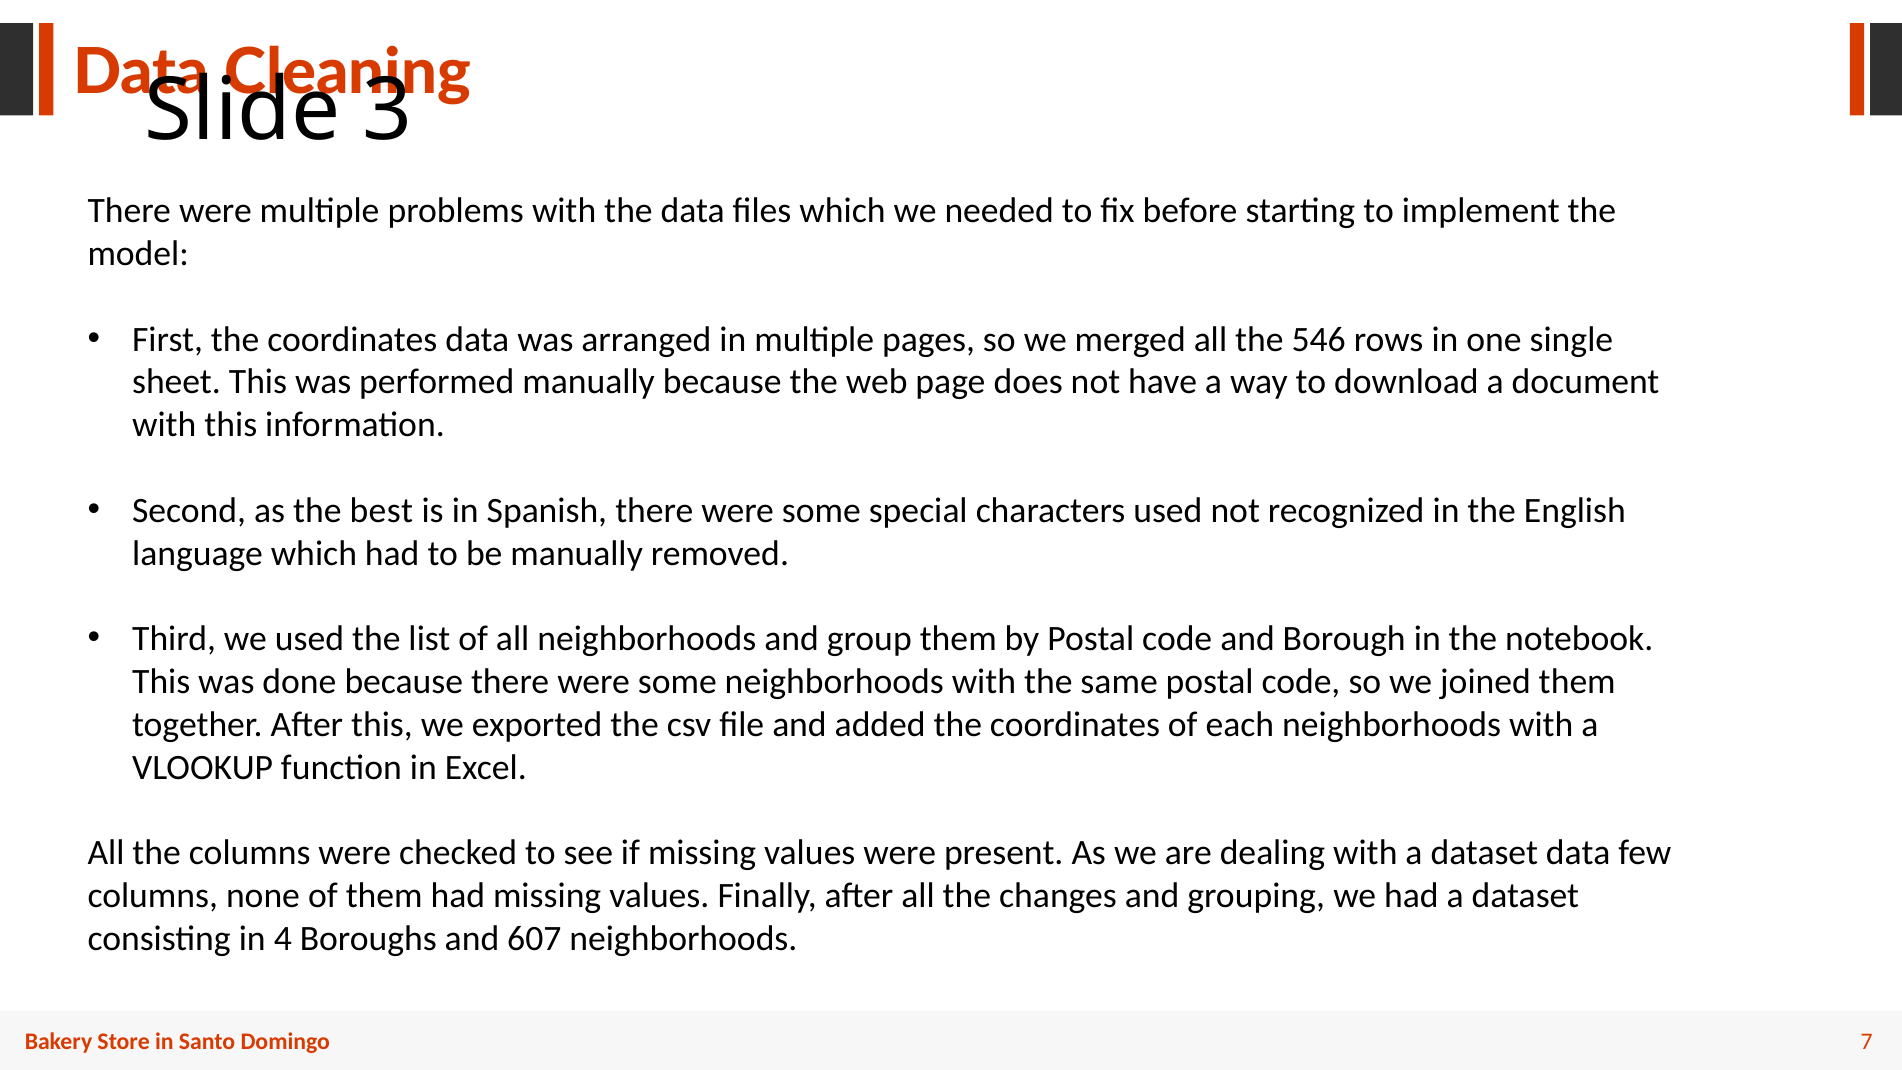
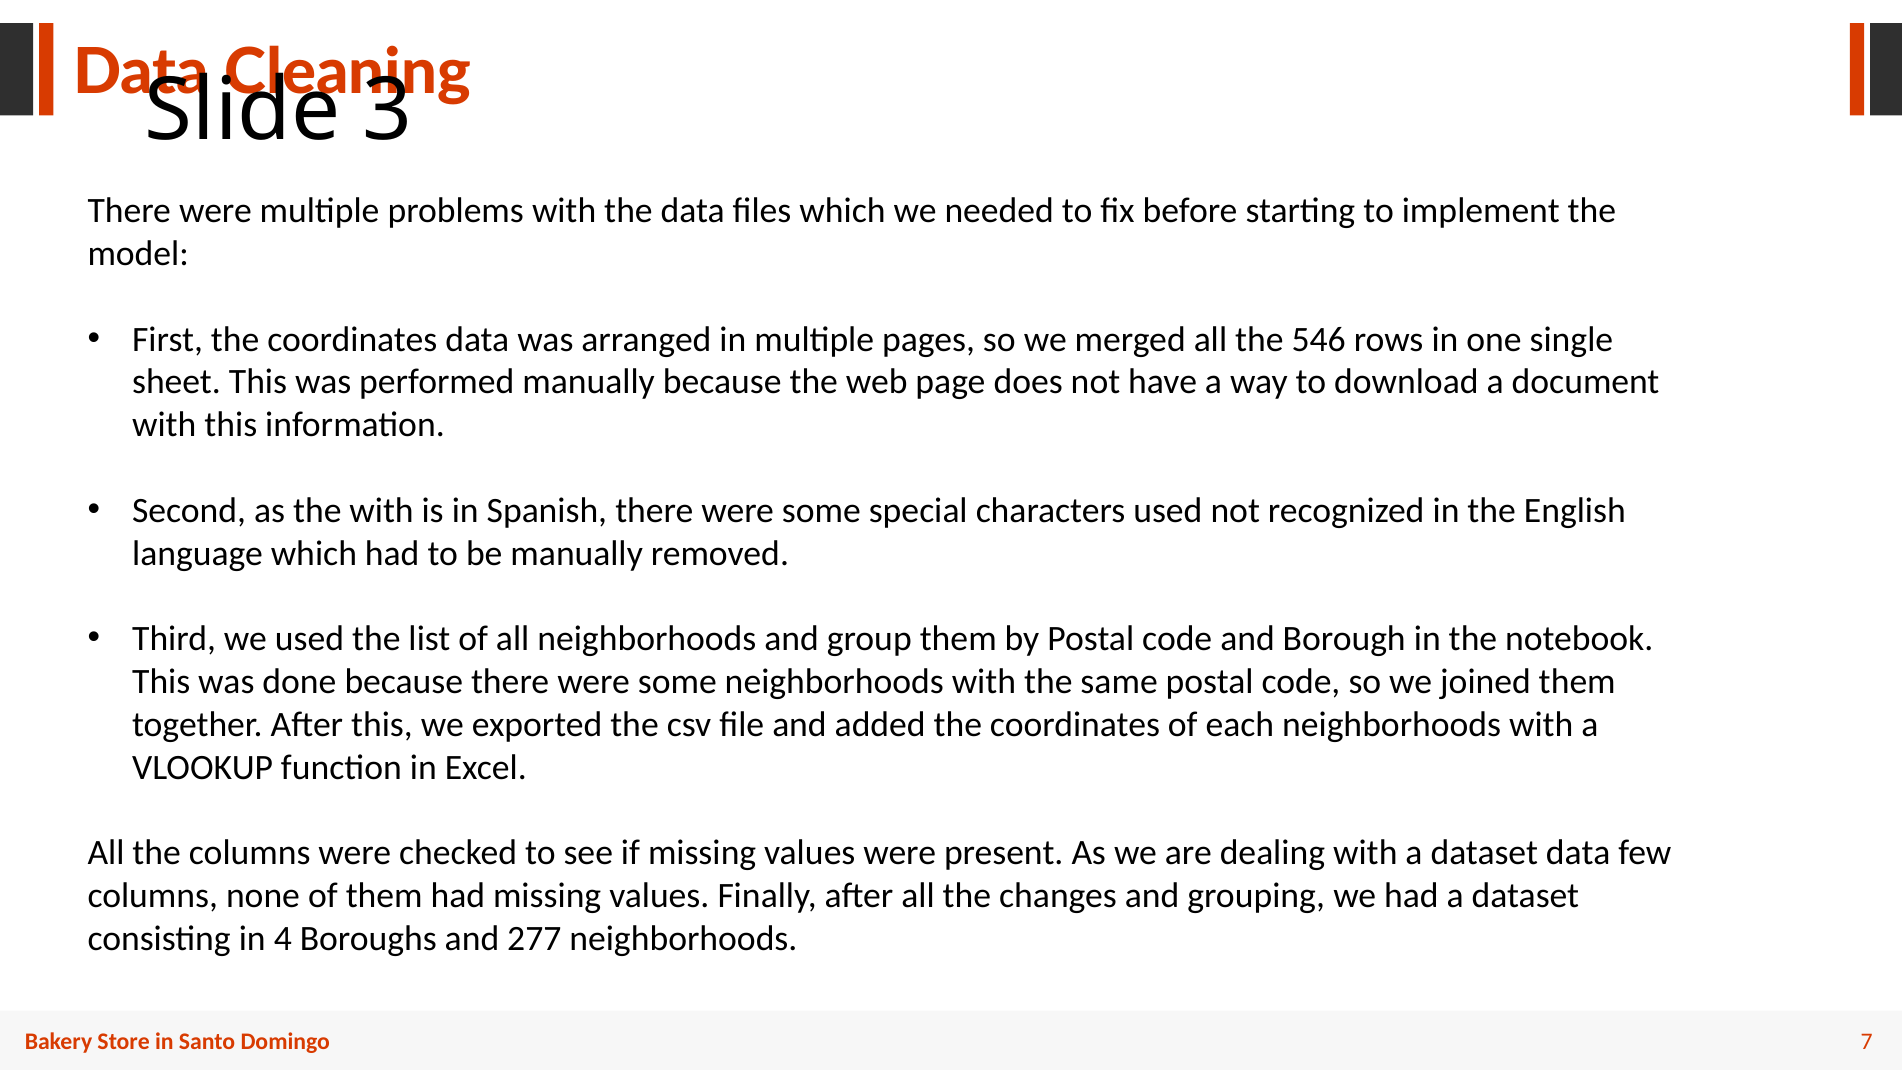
the best: best -> with
607: 607 -> 277
